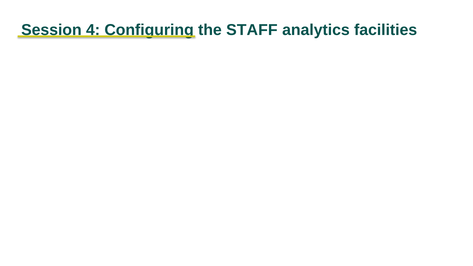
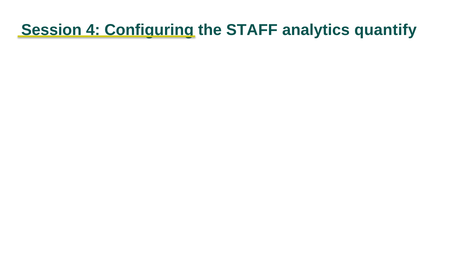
facilities: facilities -> quantify
